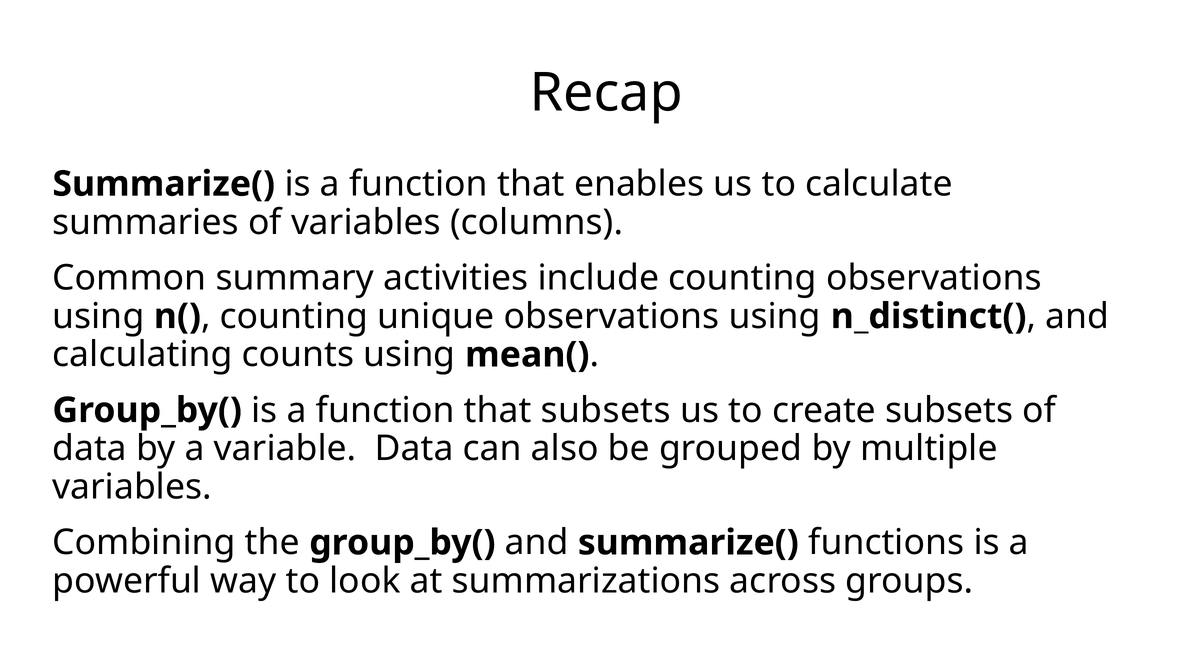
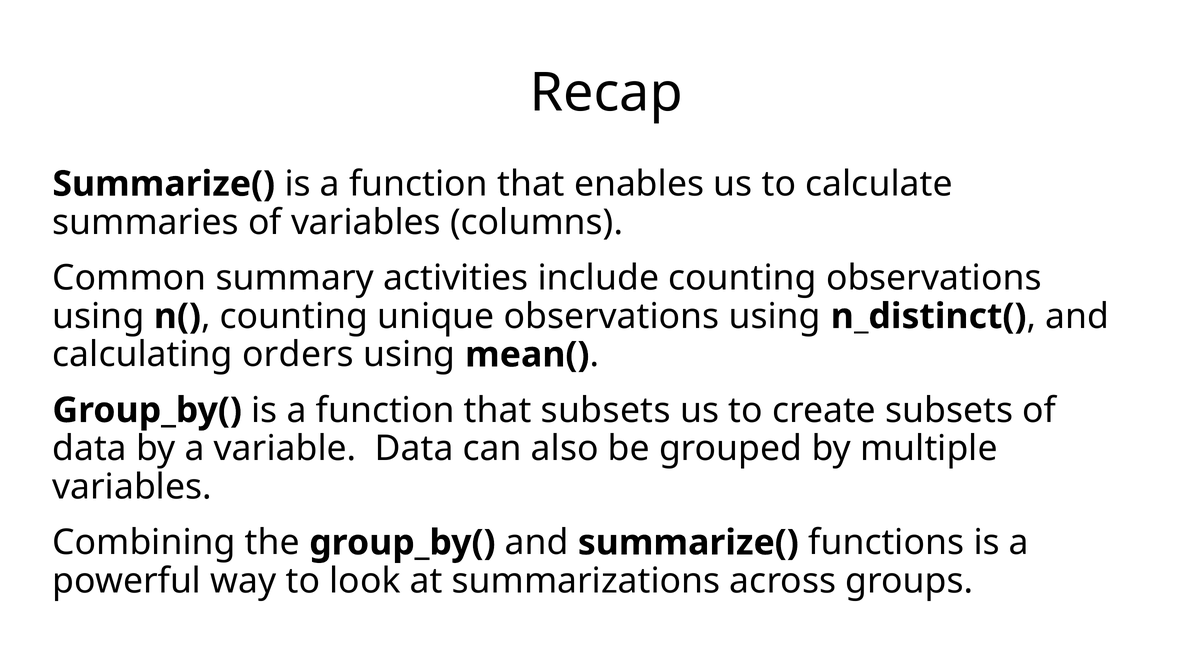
counts: counts -> orders
